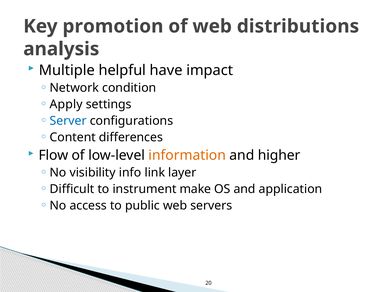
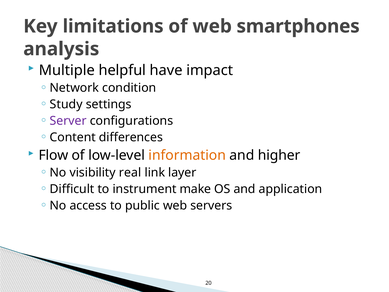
promotion: promotion -> limitations
distributions: distributions -> smartphones
Apply: Apply -> Study
Server colour: blue -> purple
info: info -> real
